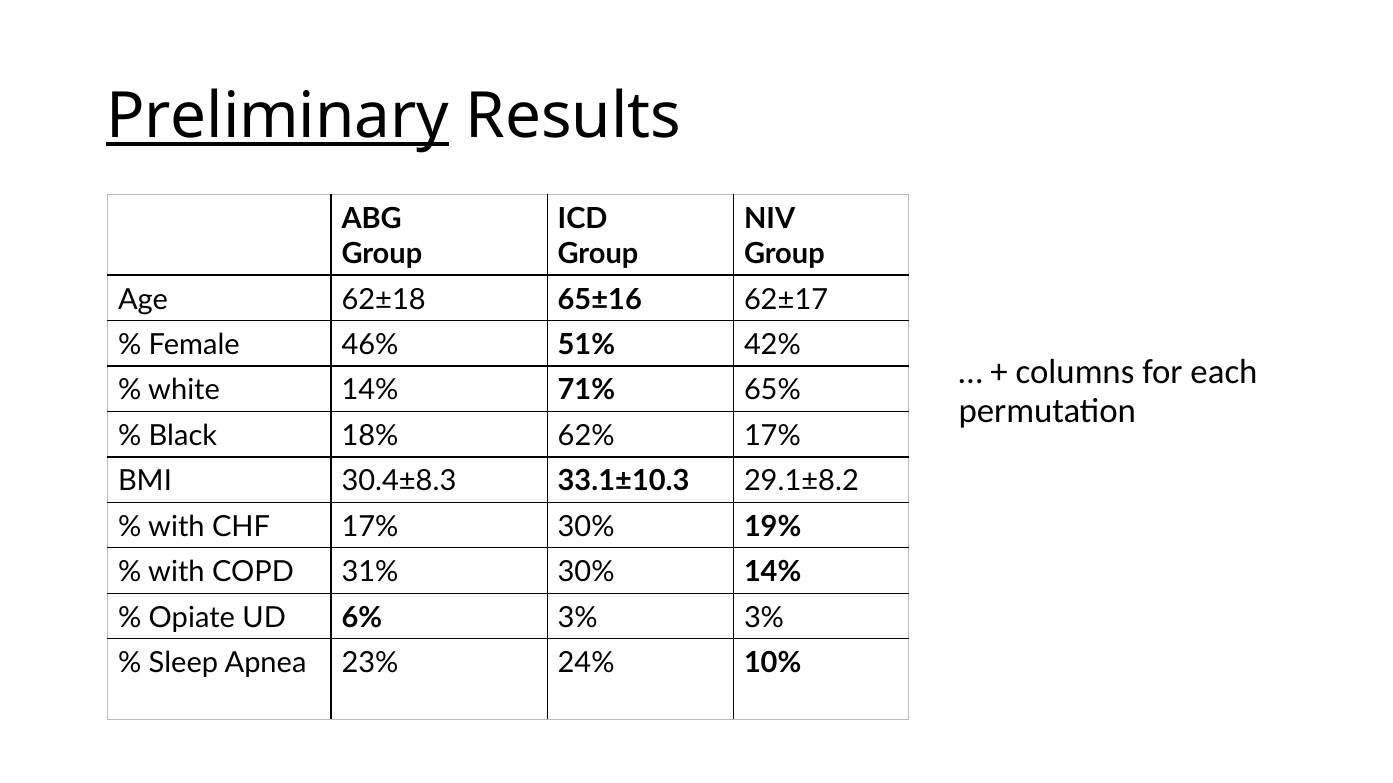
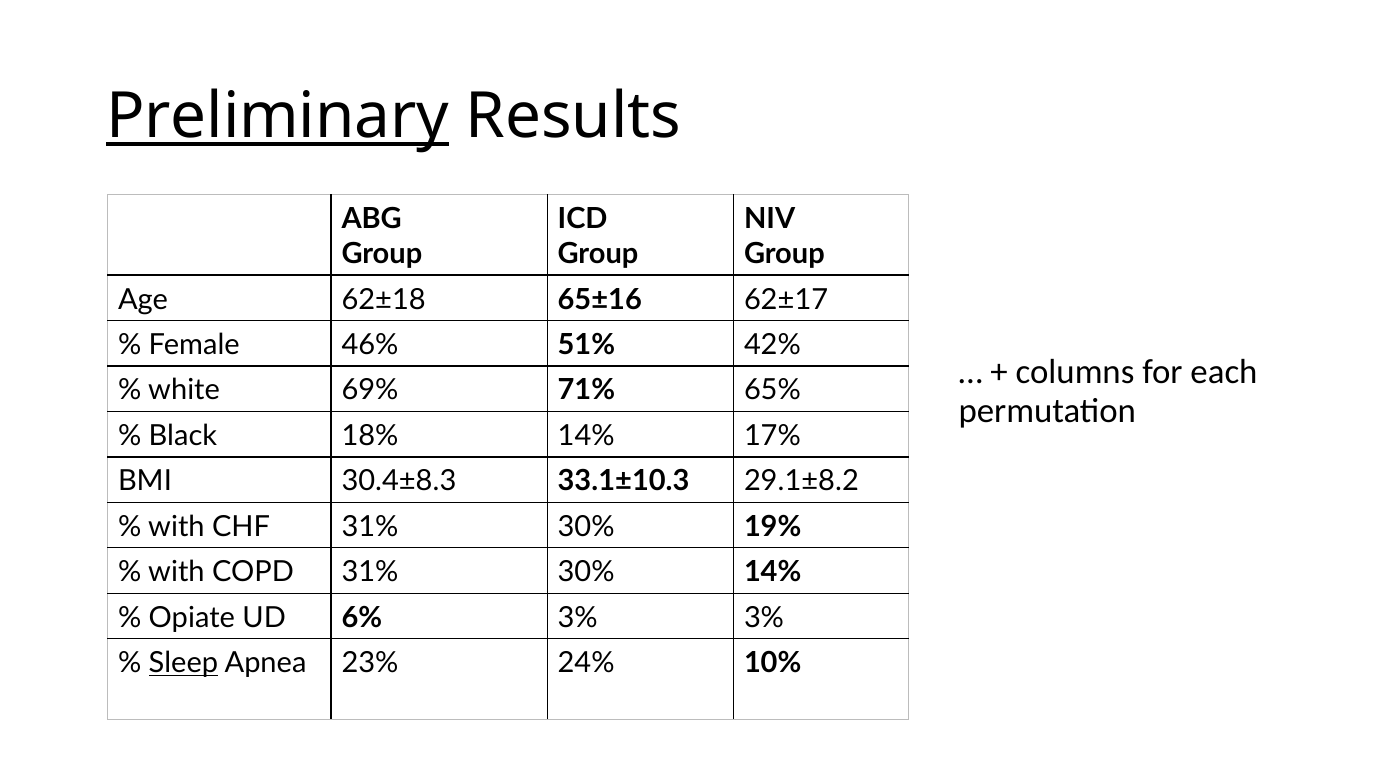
white 14%: 14% -> 69%
18% 62%: 62% -> 14%
CHF 17%: 17% -> 31%
Sleep underline: none -> present
